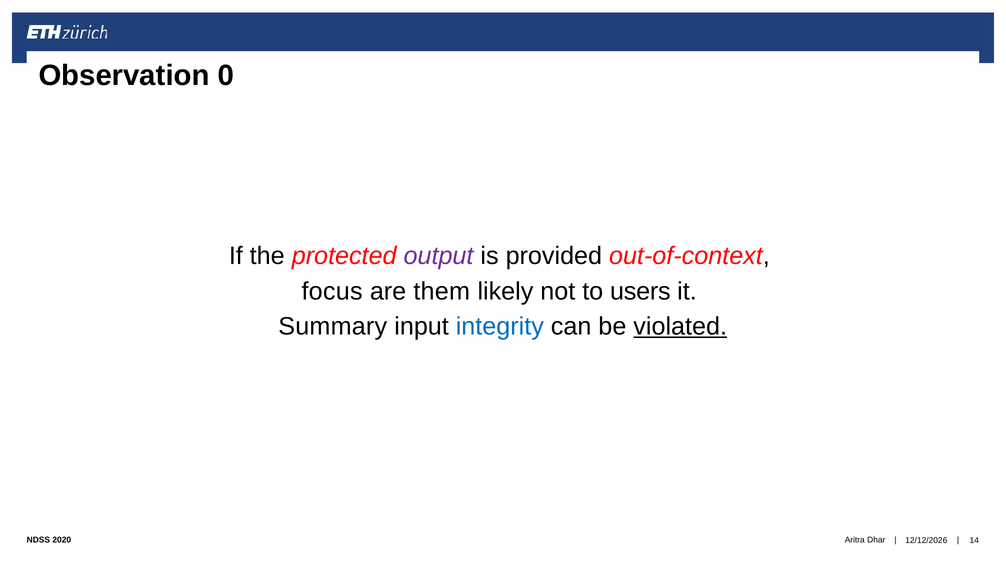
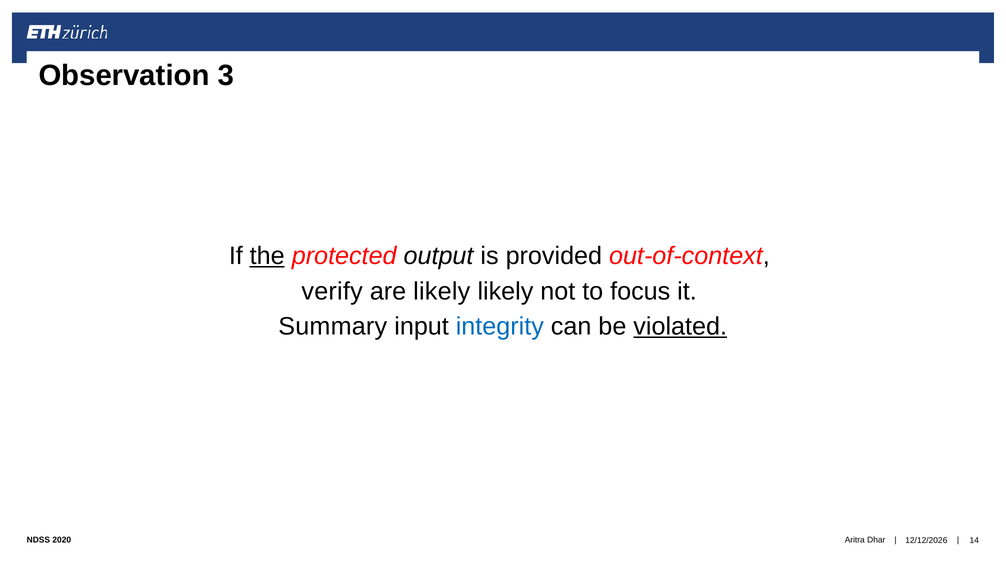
0: 0 -> 3
the underline: none -> present
output colour: purple -> black
focus: focus -> verify
are them: them -> likely
users: users -> focus
